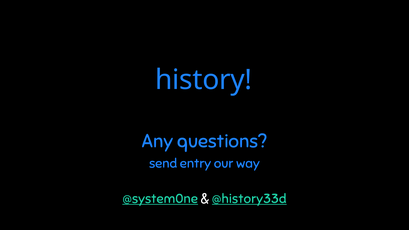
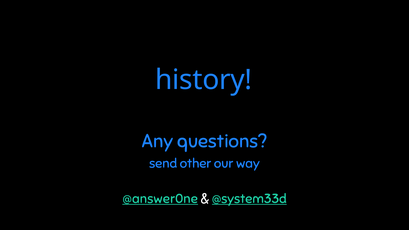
entry: entry -> other
@system0ne: @system0ne -> @answer0ne
@history33d: @history33d -> @system33d
